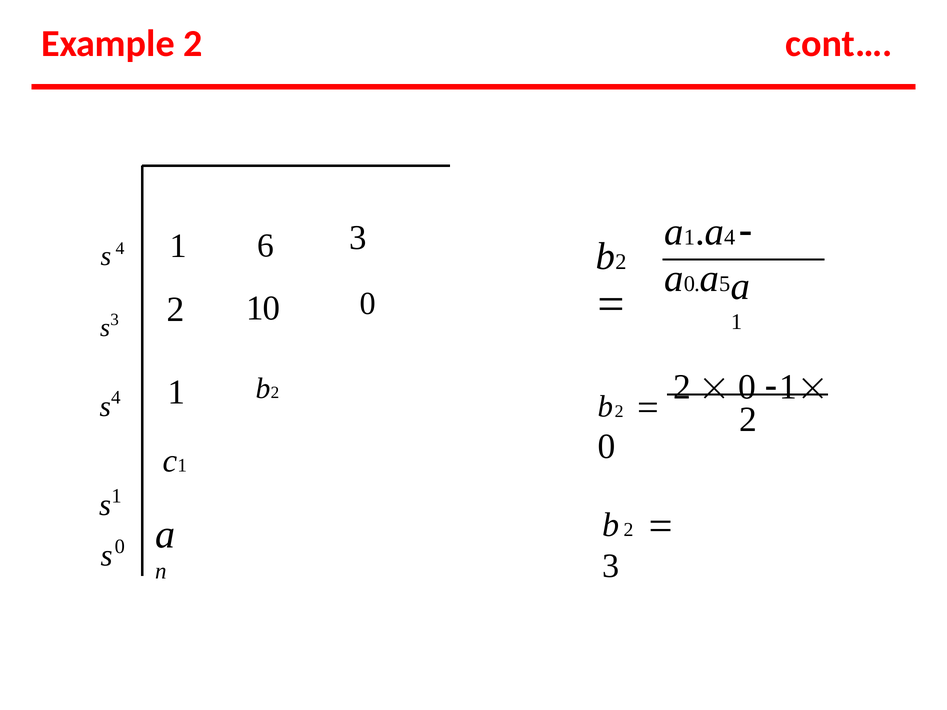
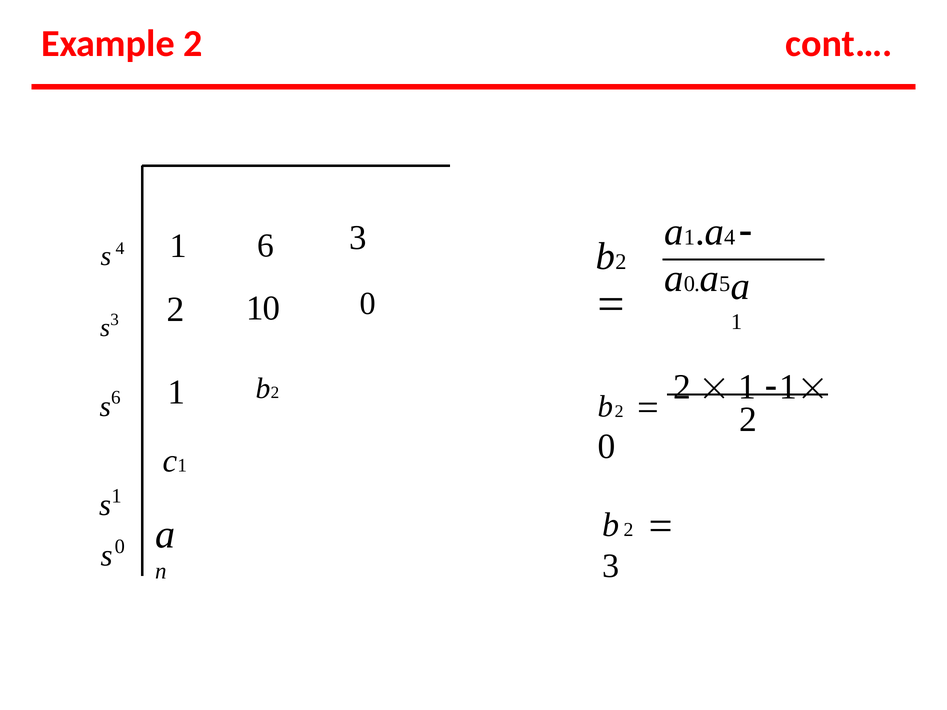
0 at (747, 387): 0 -> 1
4 at (116, 397): 4 -> 6
